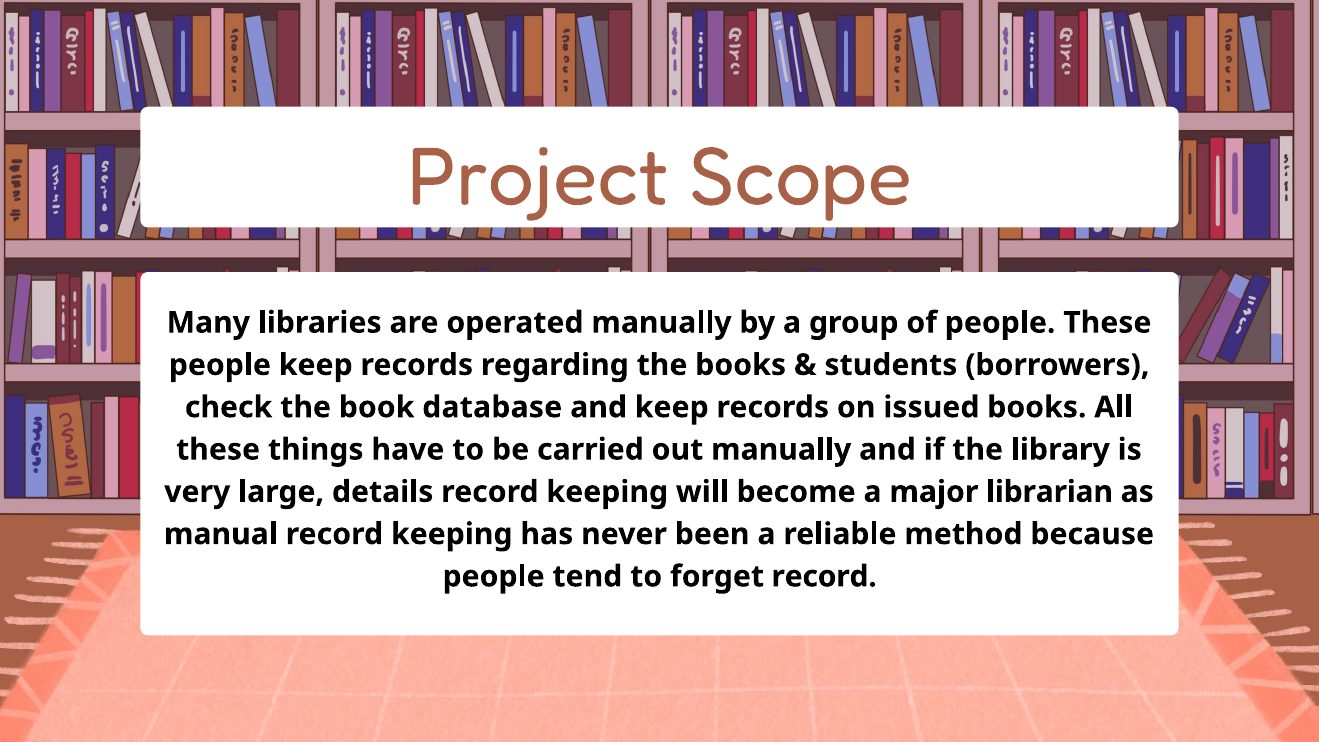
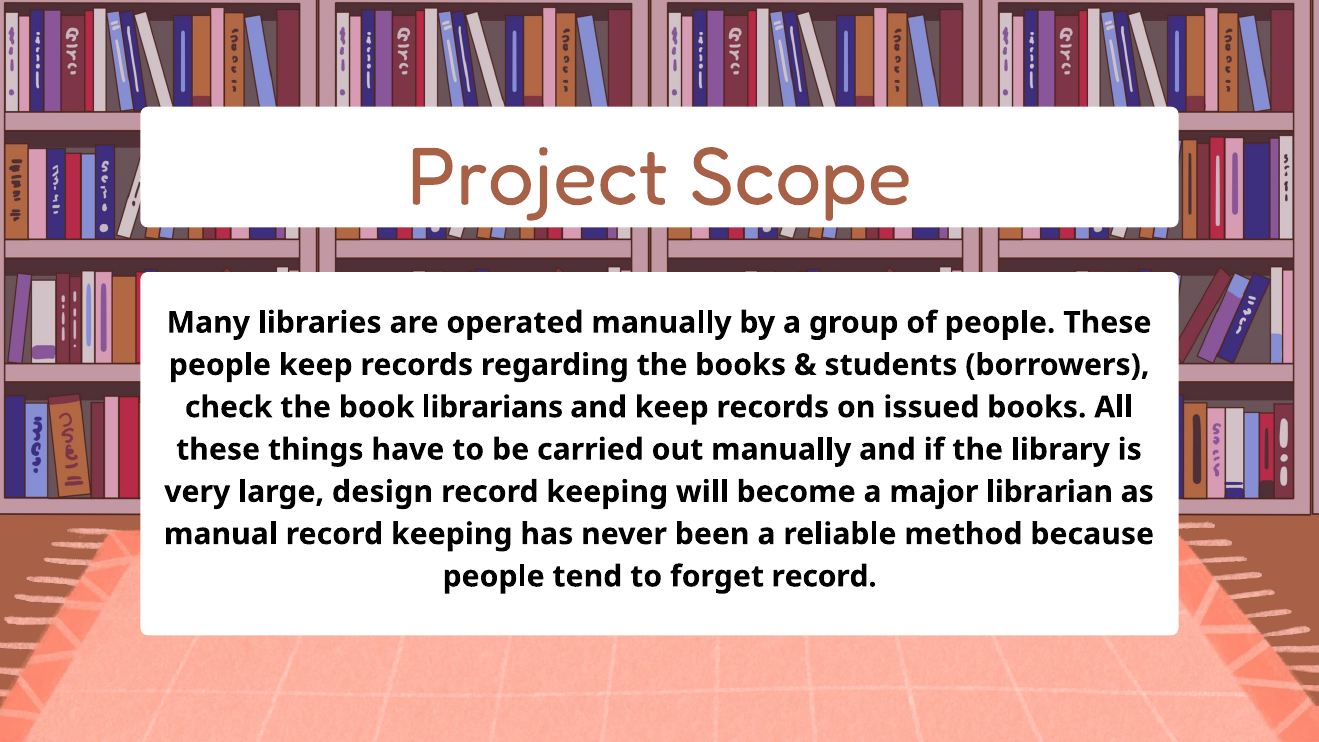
database: database -> librarians
details: details -> design
